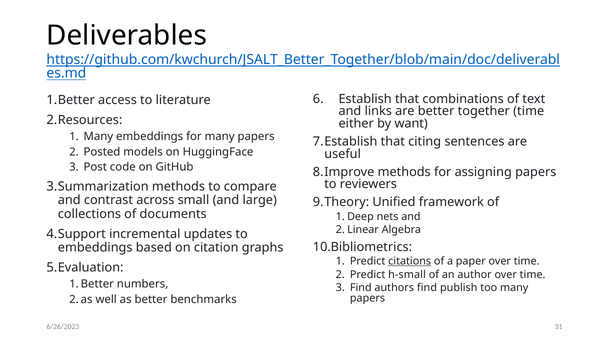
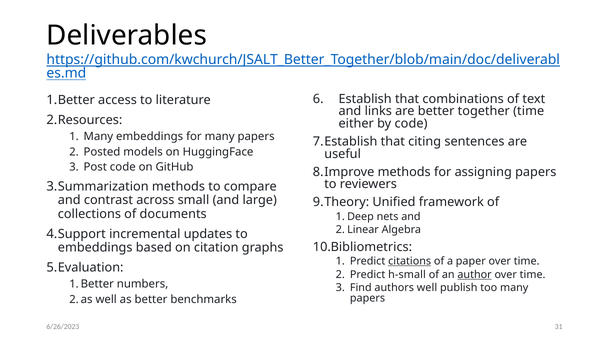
by want: want -> code
author underline: none -> present
authors find: find -> well
